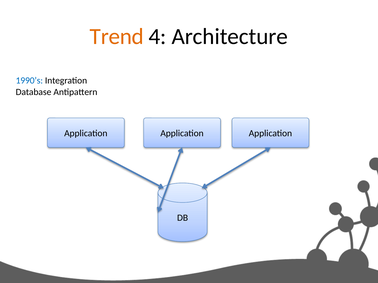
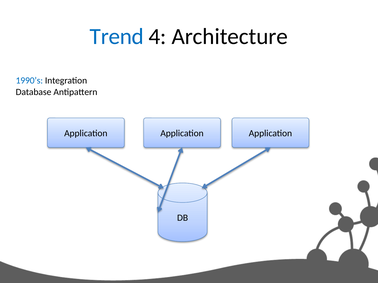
Trend colour: orange -> blue
